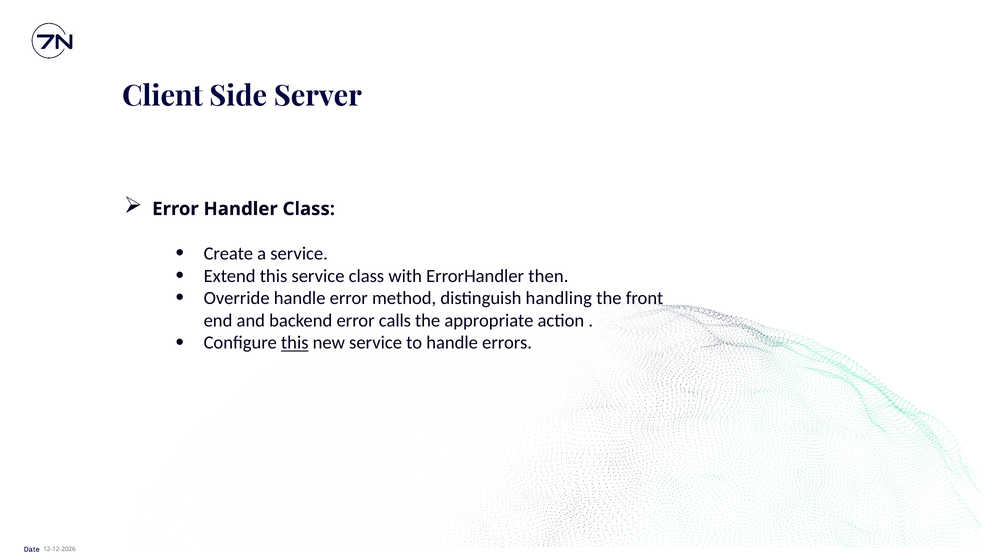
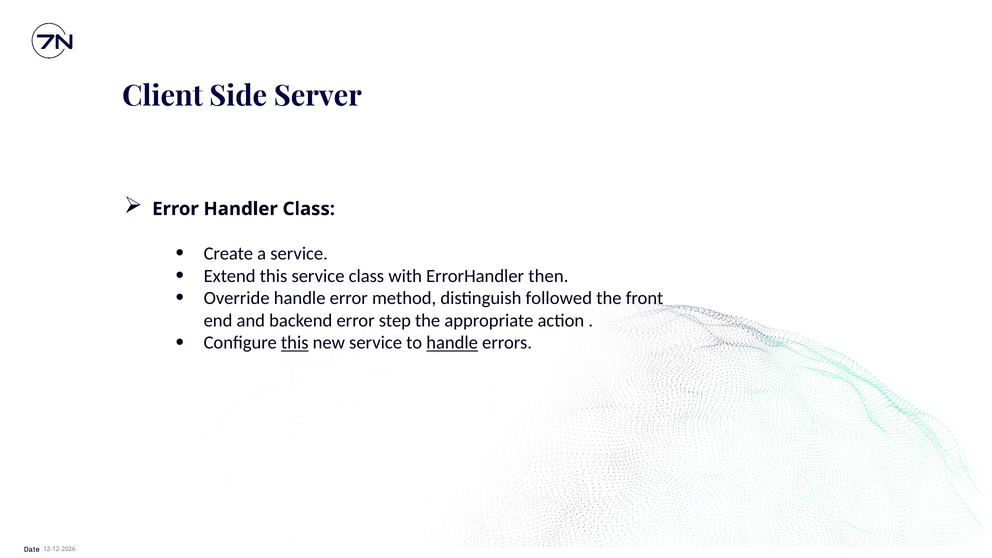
handling: handling -> followed
calls: calls -> step
handle at (452, 343) underline: none -> present
